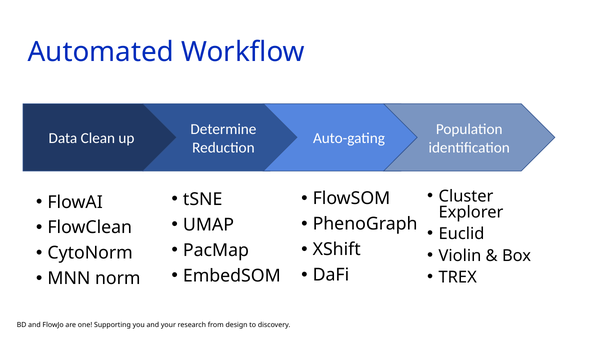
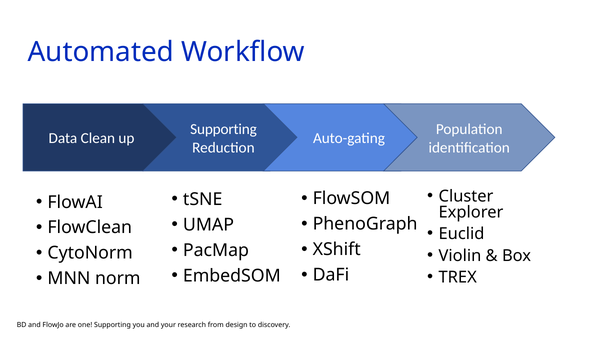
Determine at (223, 129): Determine -> Supporting
